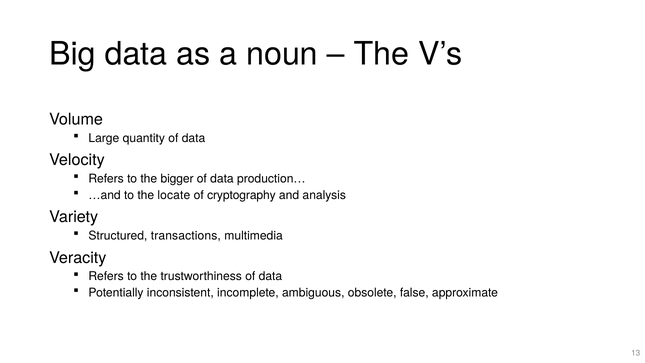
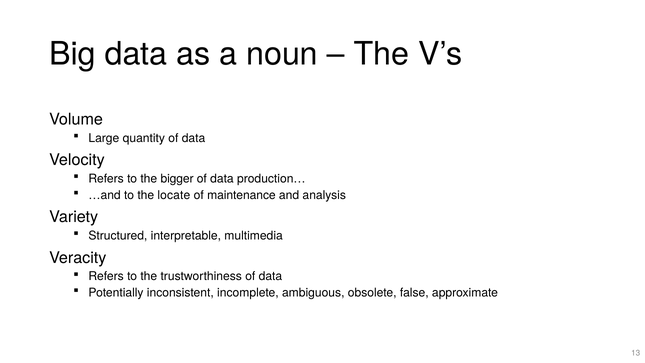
cryptography: cryptography -> maintenance
transactions: transactions -> interpretable
